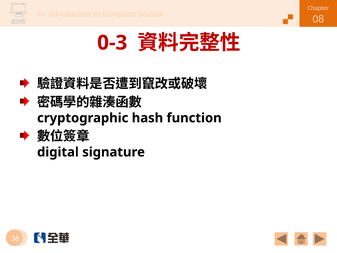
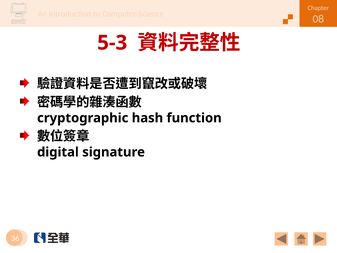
0-3: 0-3 -> 5-3
